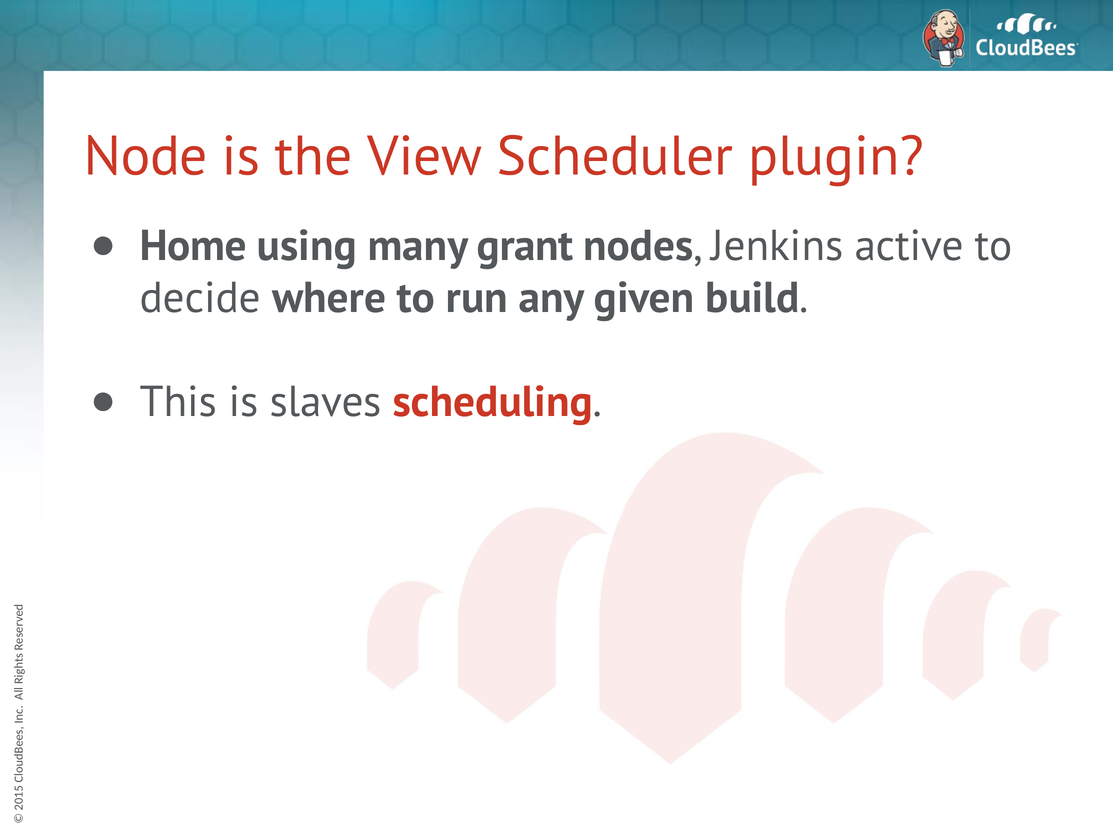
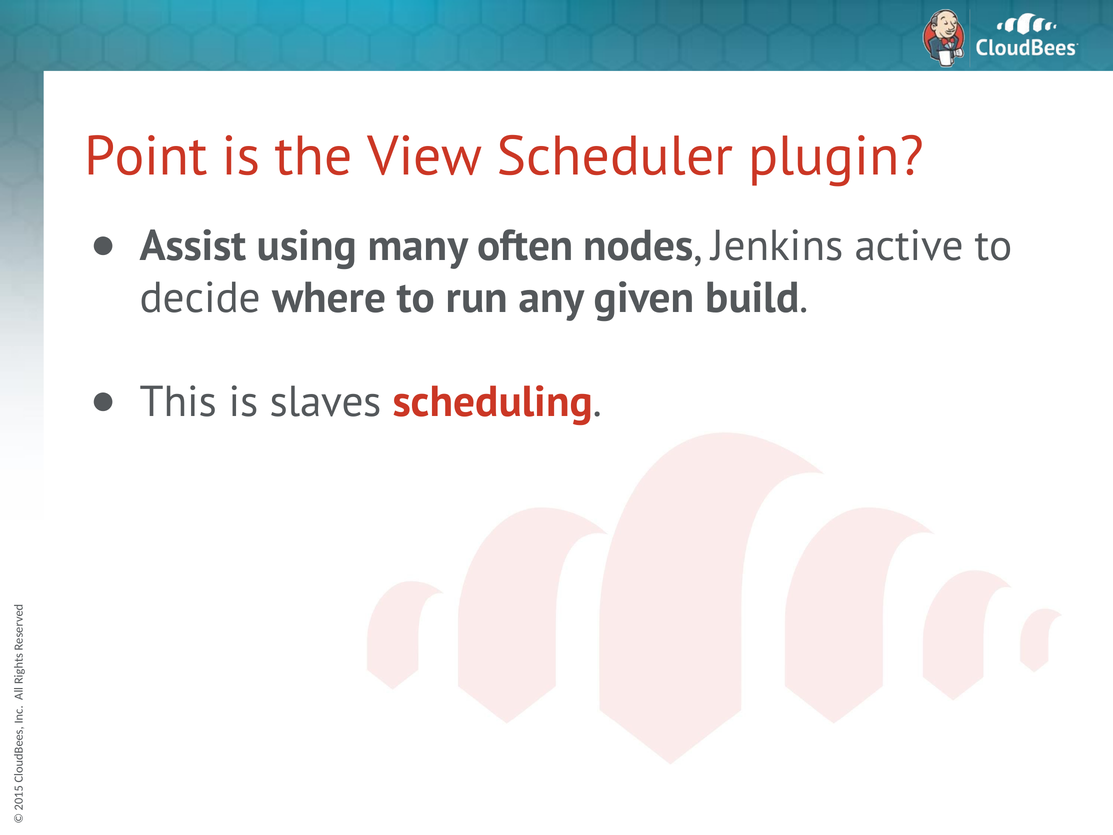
Node: Node -> Point
Home: Home -> Assist
grant: grant -> often
